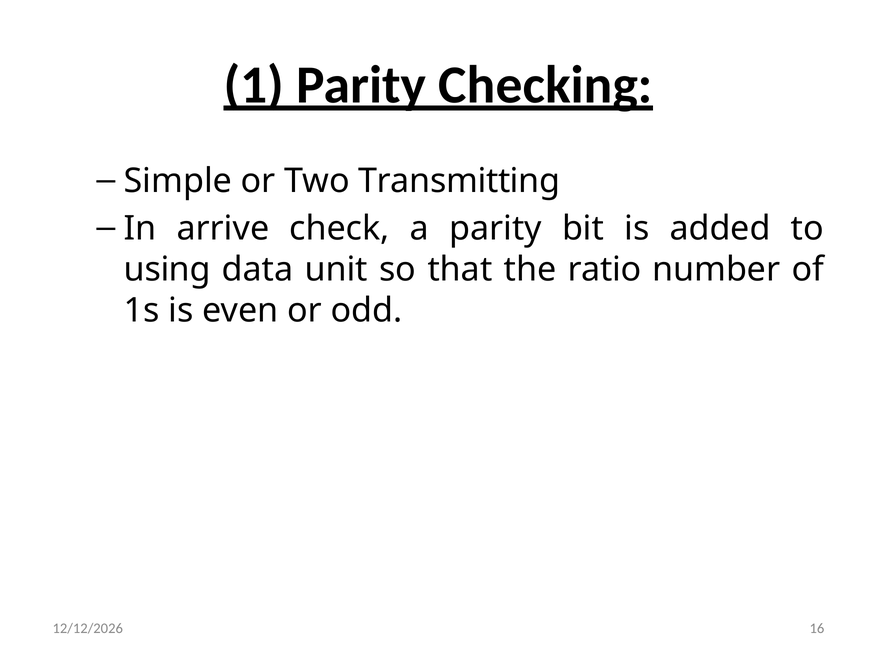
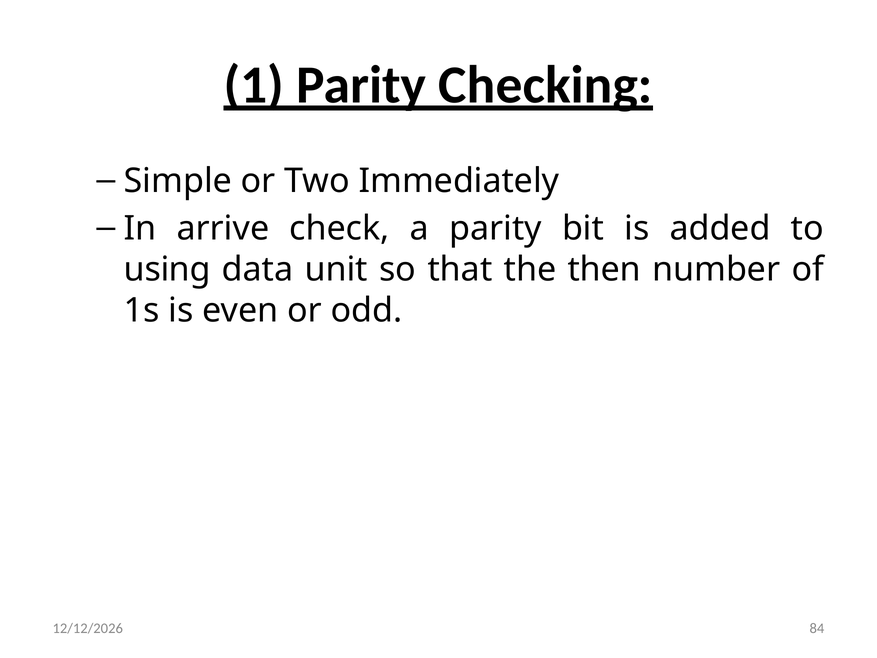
Transmitting: Transmitting -> Immediately
ratio: ratio -> then
16: 16 -> 84
